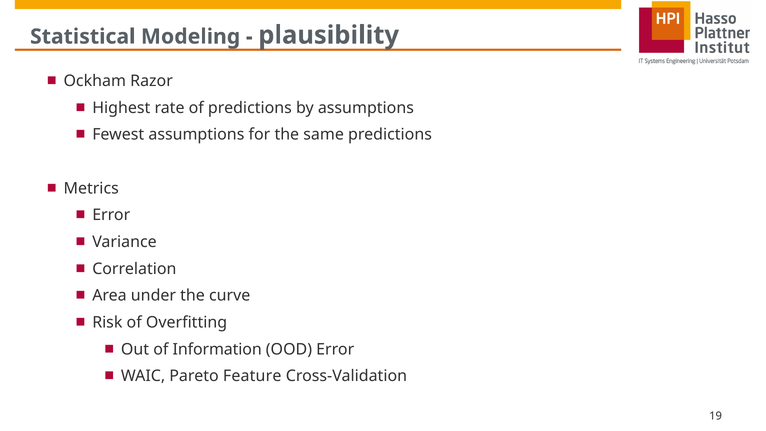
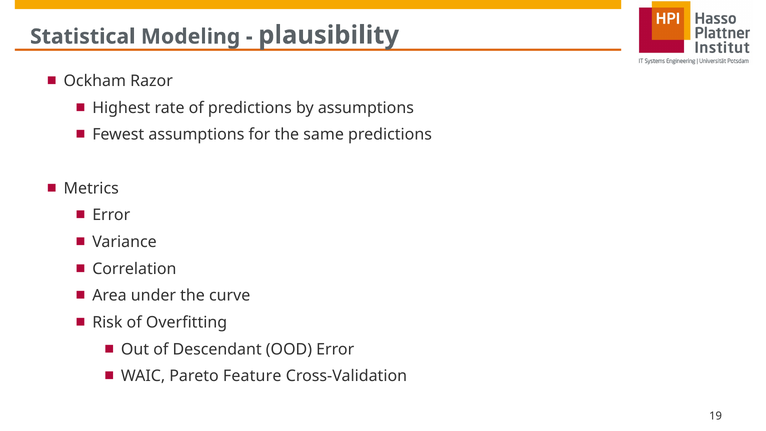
Information: Information -> Descendant
